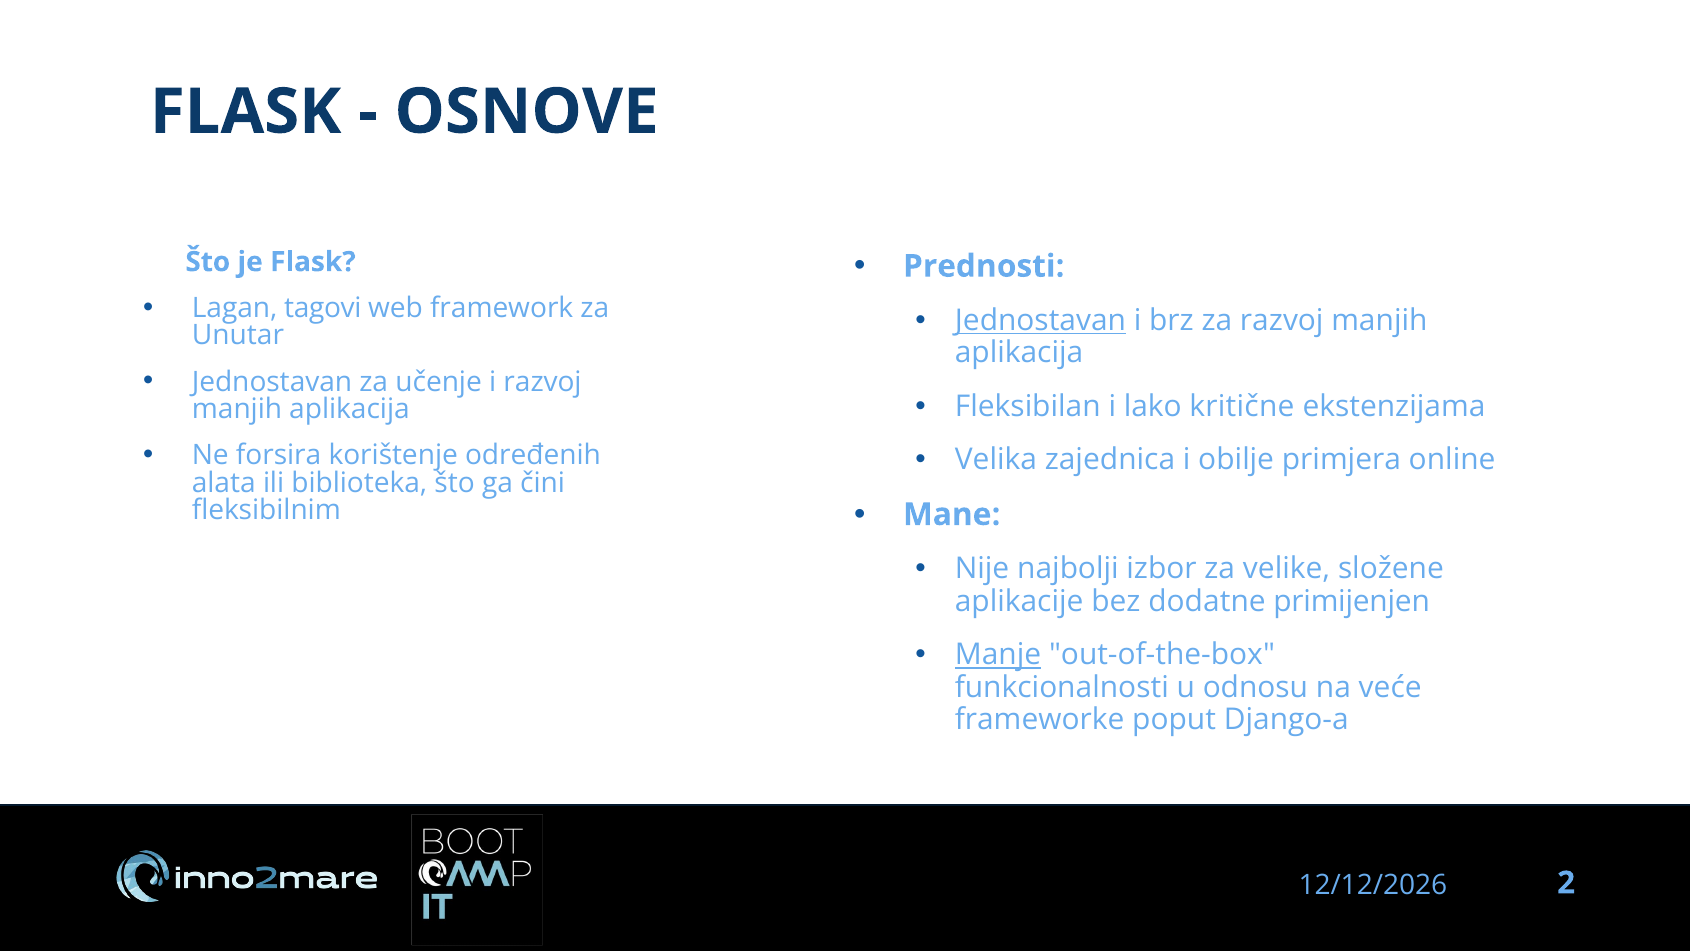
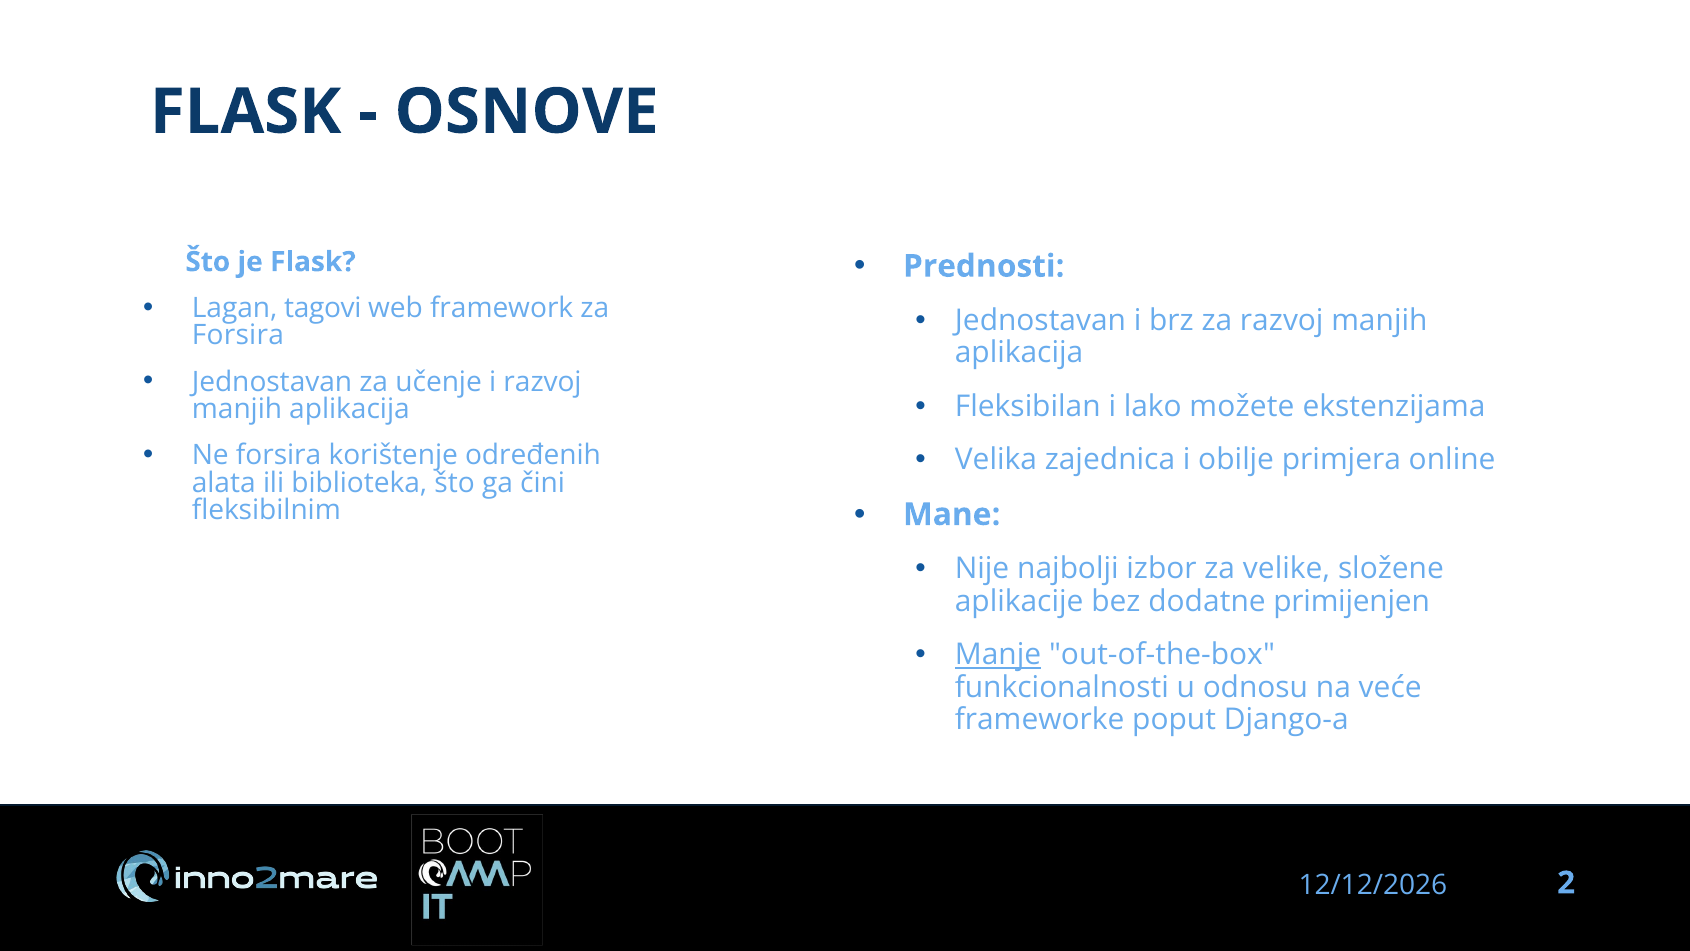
Jednostavan at (1040, 321) underline: present -> none
Unutar at (238, 335): Unutar -> Forsira
kritične: kritične -> možete
